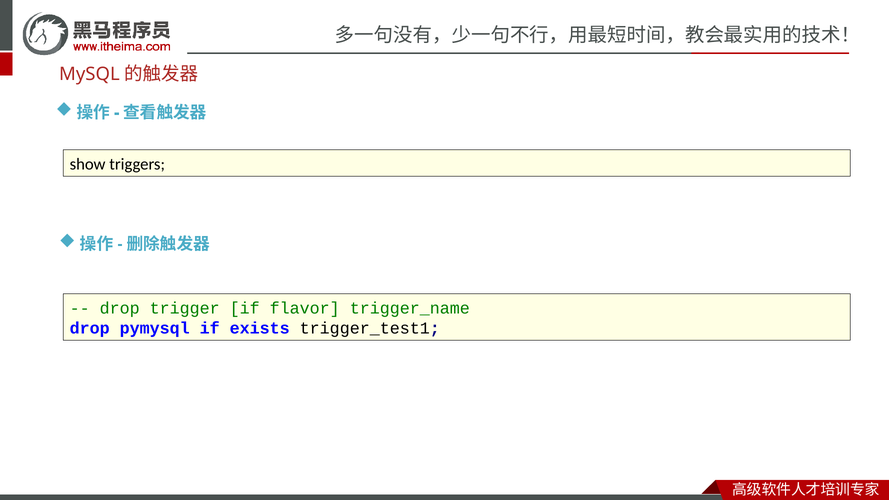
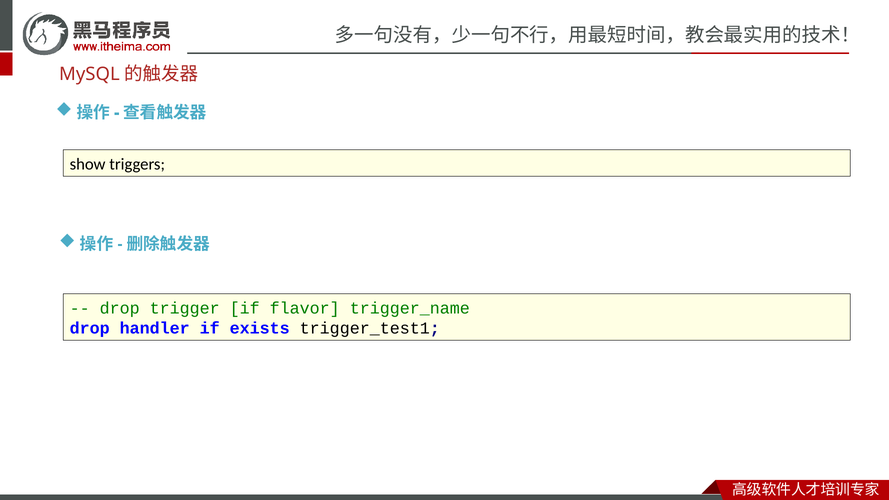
pymysql: pymysql -> handler
